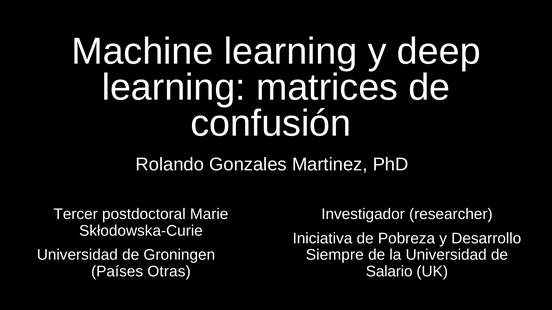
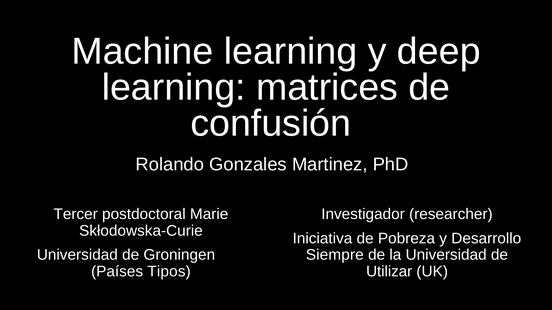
Otras: Otras -> Tipos
Salario: Salario -> Utilizar
